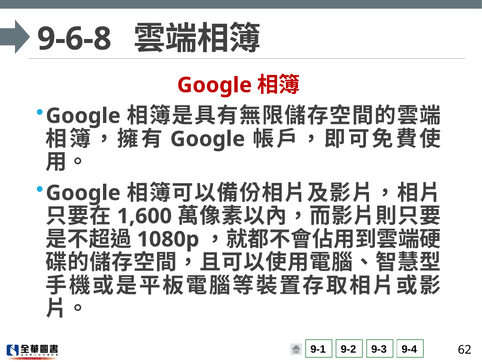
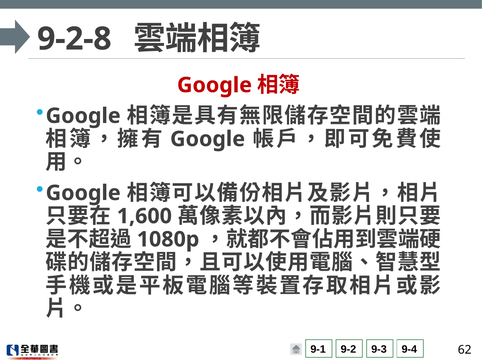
9-6-8: 9-6-8 -> 9-2-8
